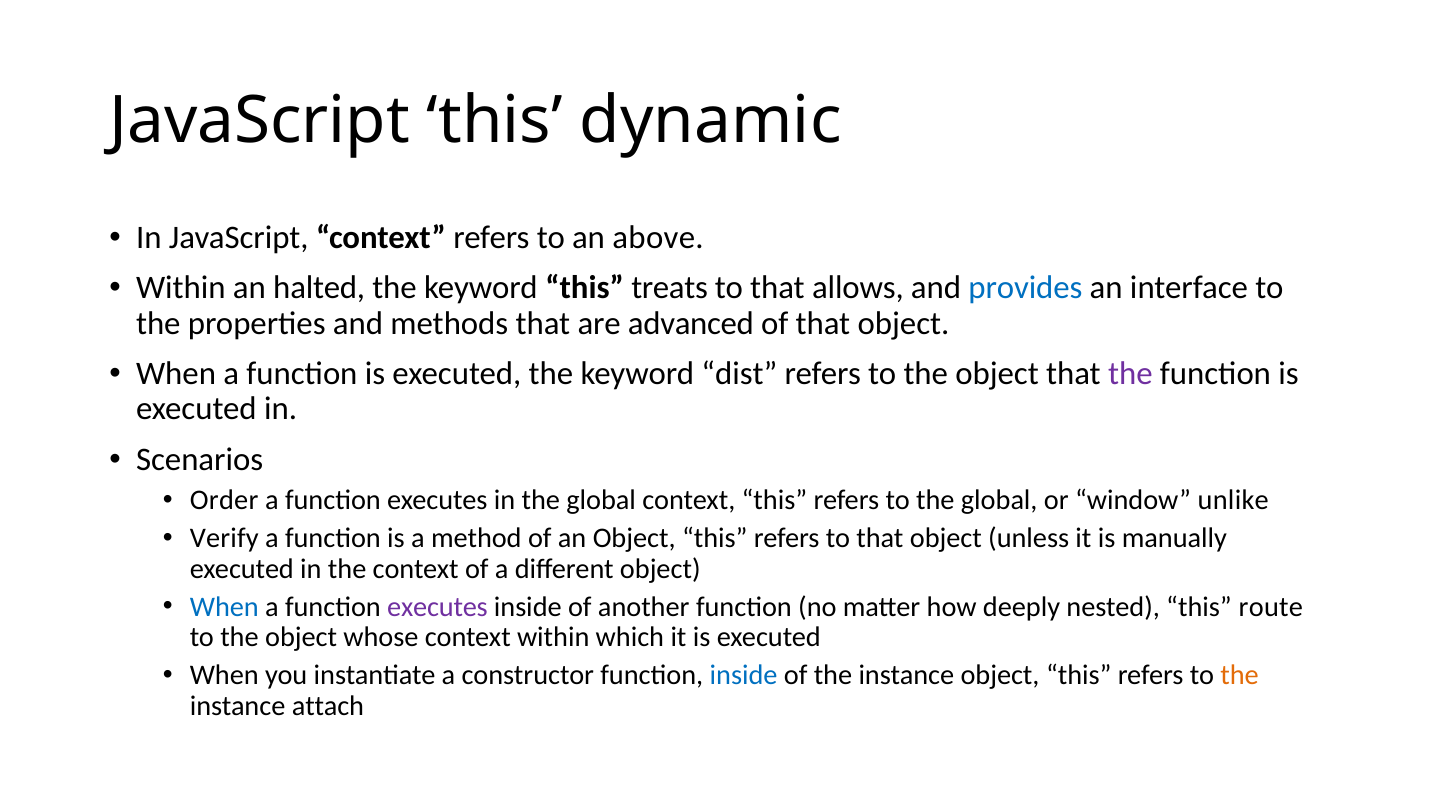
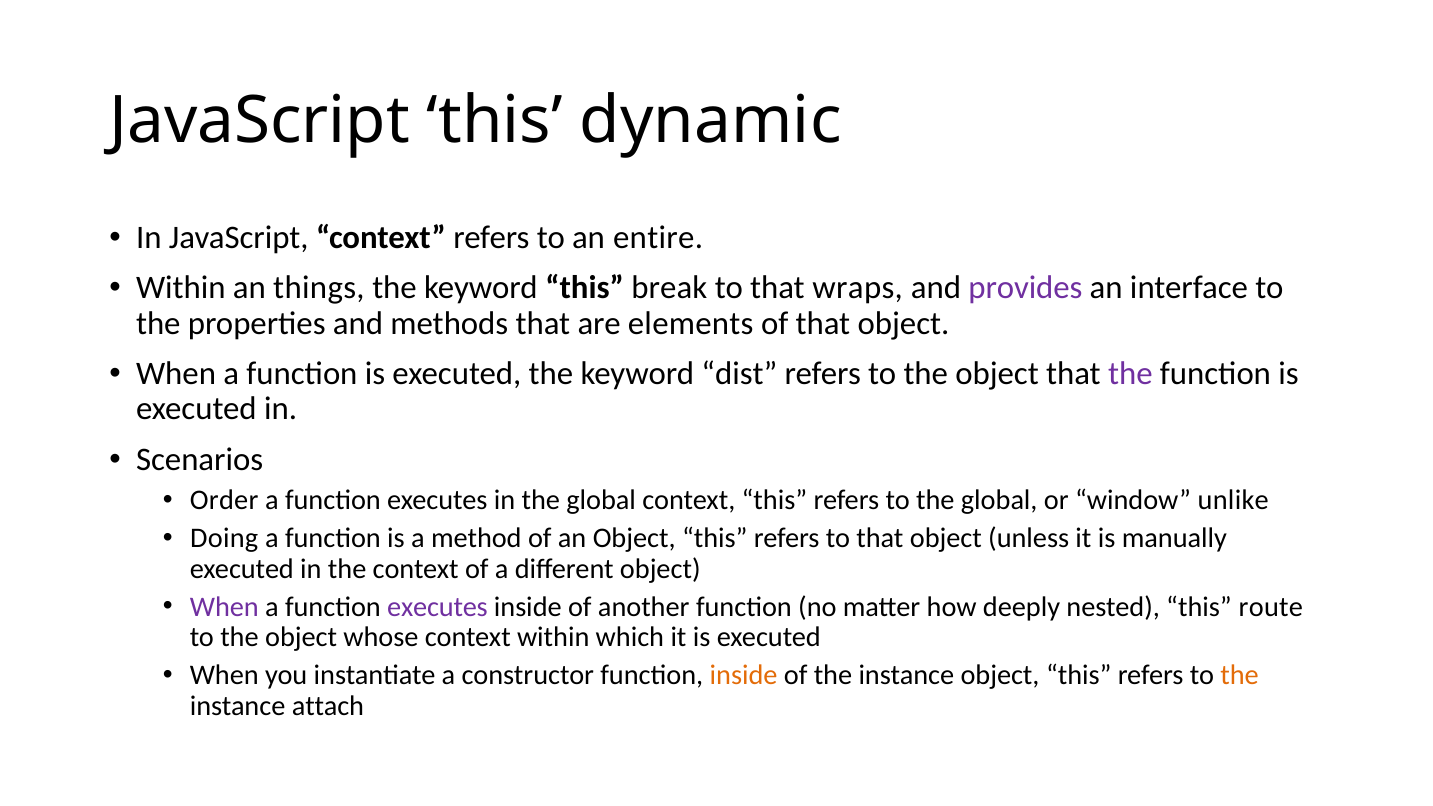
above: above -> entire
halted: halted -> things
treats: treats -> break
allows: allows -> wraps
provides colour: blue -> purple
advanced: advanced -> elements
Verify: Verify -> Doing
When at (224, 607) colour: blue -> purple
inside at (744, 676) colour: blue -> orange
